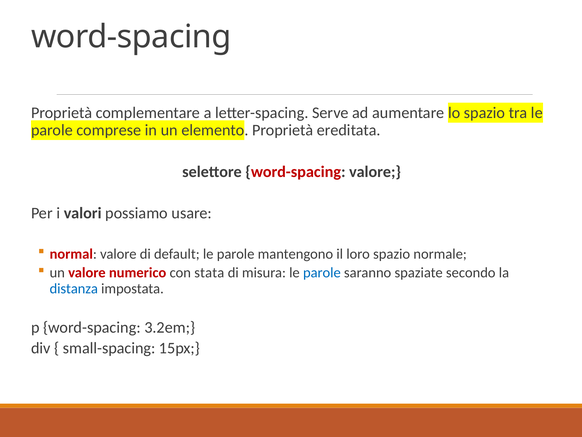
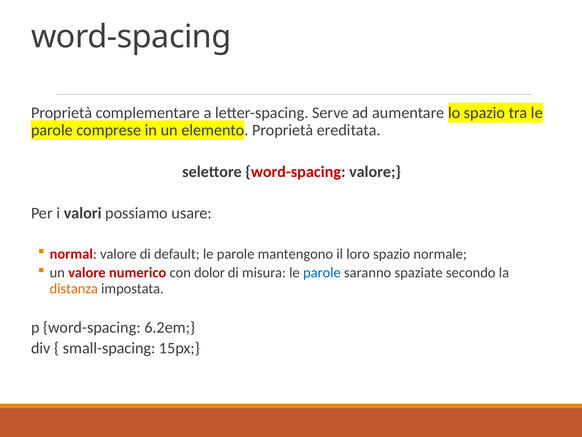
stata: stata -> dolor
distanza colour: blue -> orange
3.2em: 3.2em -> 6.2em
